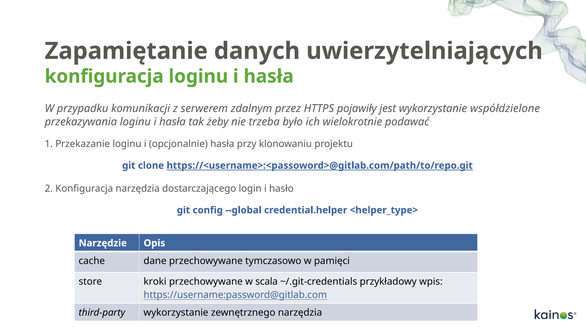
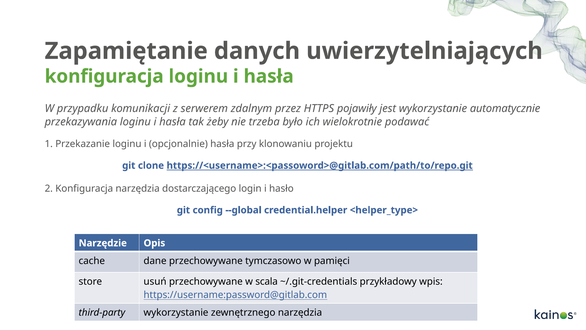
współdzielone: współdzielone -> automatycznie
kroki: kroki -> usuń
